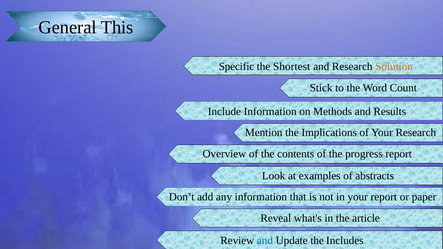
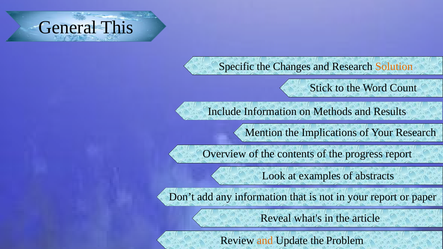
Shortest: Shortest -> Changes
and at (265, 241) colour: blue -> orange
Includes: Includes -> Problem
